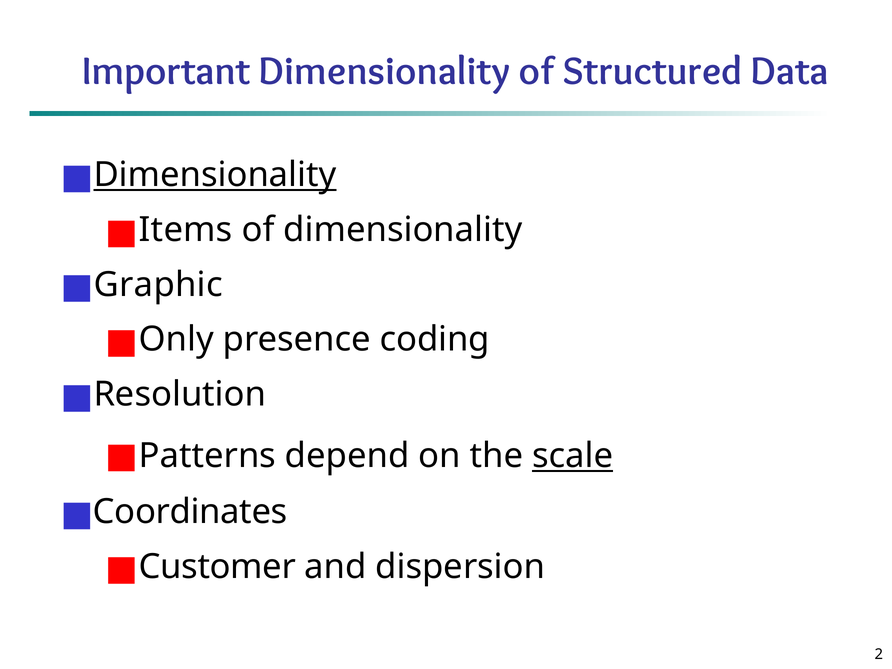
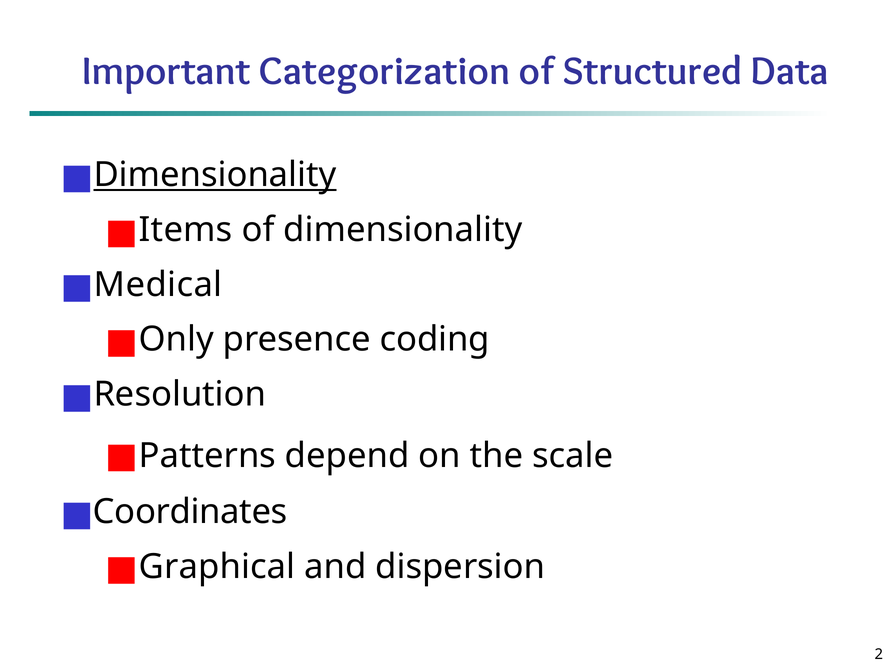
Important Dimensionality: Dimensionality -> Categorization
Graphic: Graphic -> Medical
scale underline: present -> none
Customer: Customer -> Graphical
